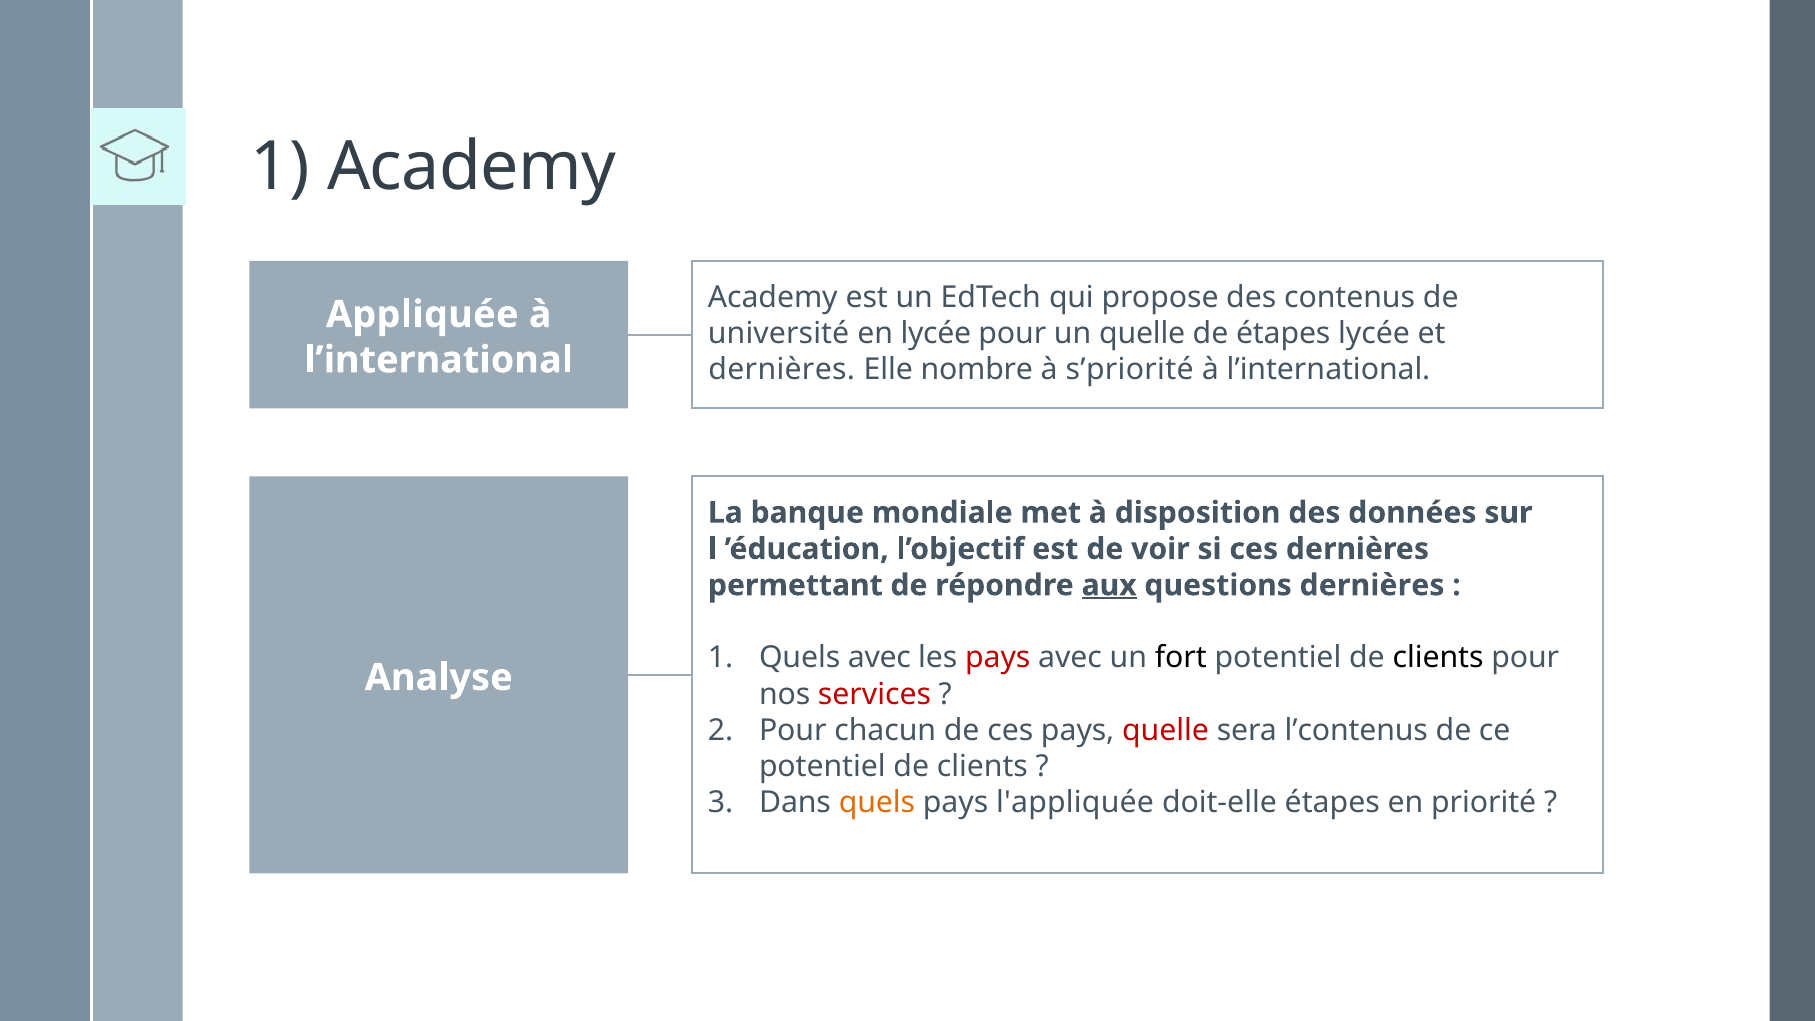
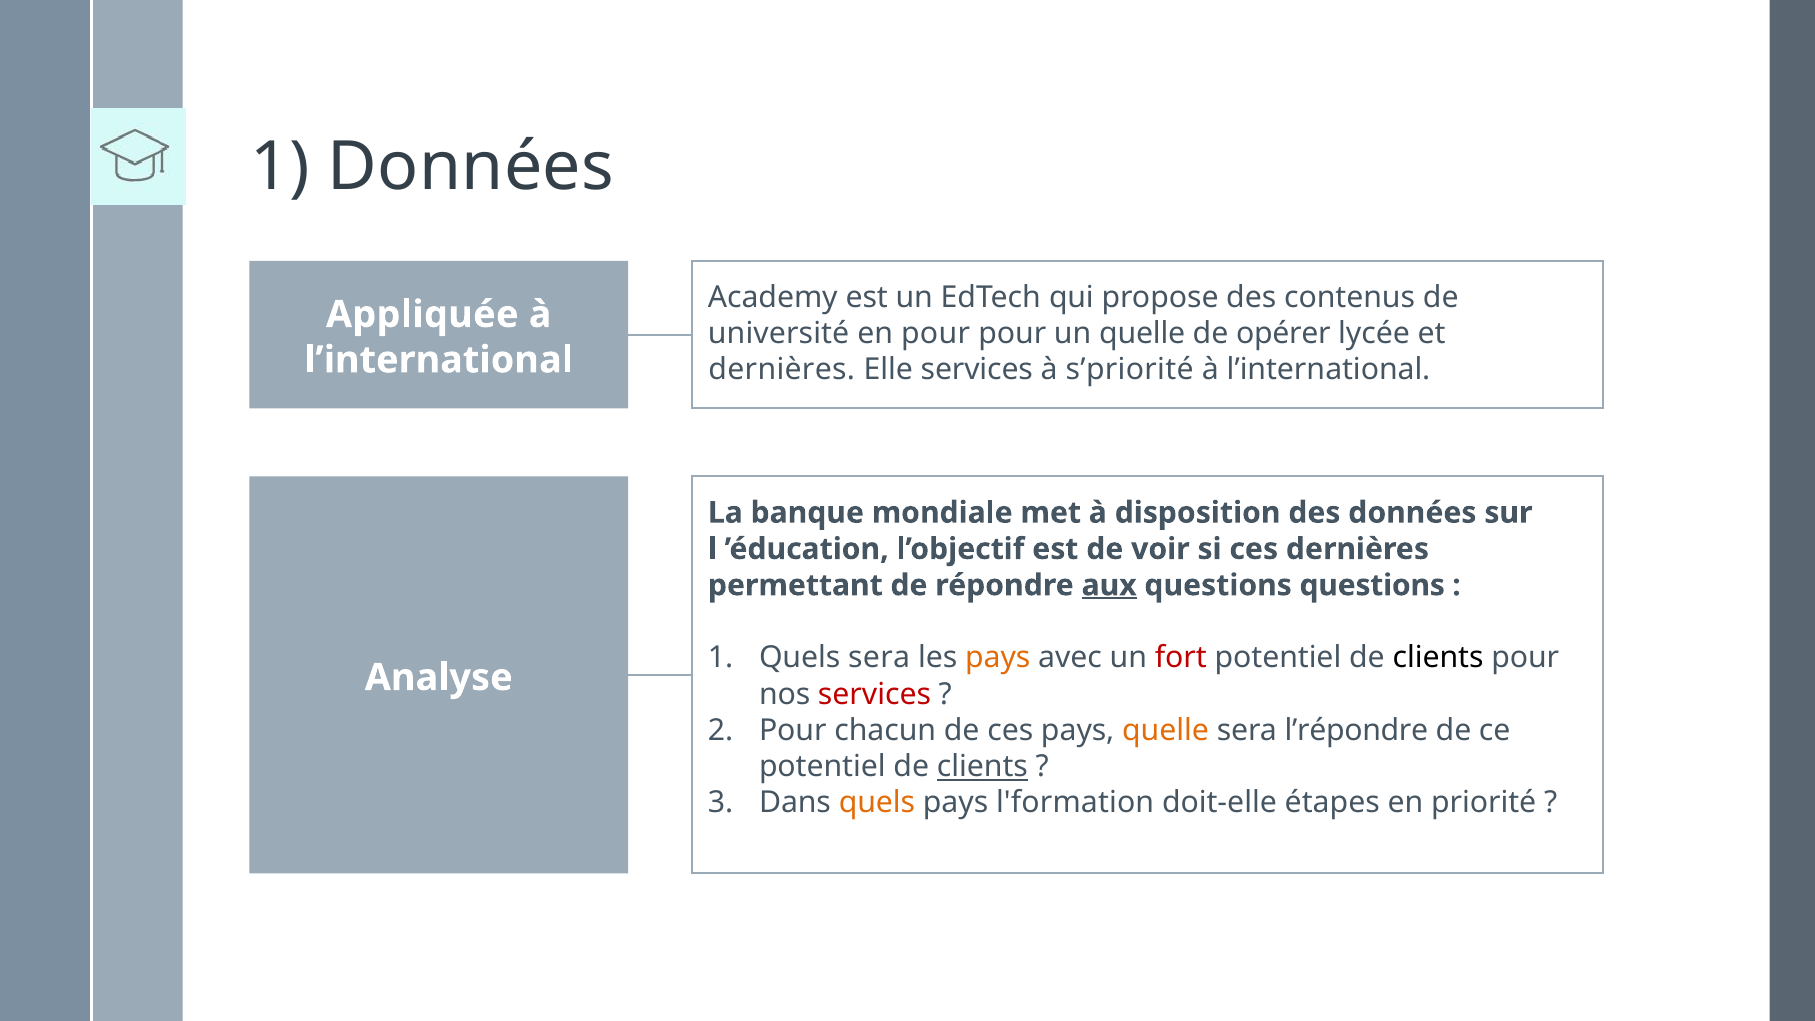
1 Academy: Academy -> Données
en lycée: lycée -> pour
de étapes: étapes -> opérer
Elle nombre: nombre -> services
questions dernières: dernières -> questions
Quels avec: avec -> sera
pays at (998, 658) colour: red -> orange
fort colour: black -> red
quelle at (1166, 731) colour: red -> orange
l’contenus: l’contenus -> l’répondre
clients at (982, 767) underline: none -> present
l'appliquée: l'appliquée -> l'formation
